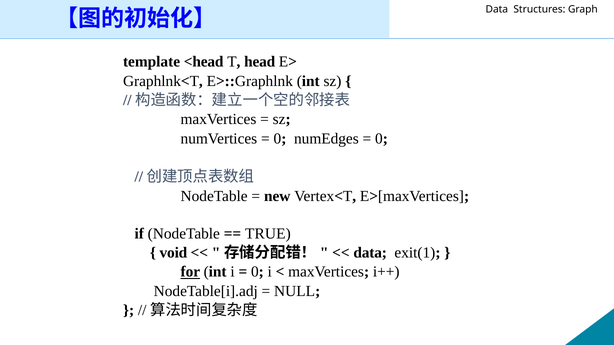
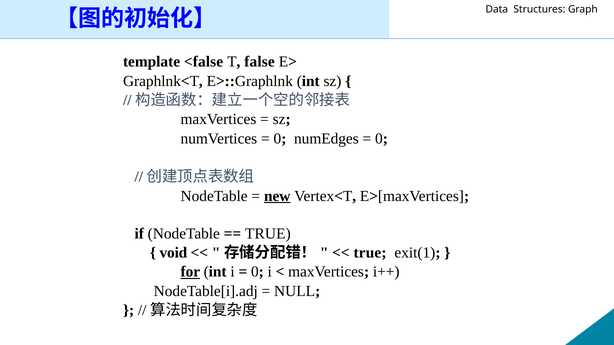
<head: <head -> <false
head: head -> false
new underline: none -> present
data at (370, 253): data -> true
